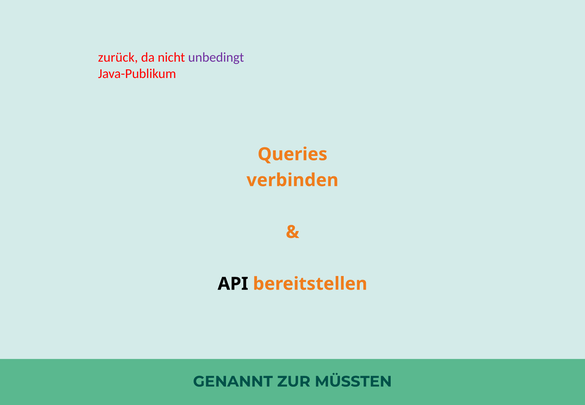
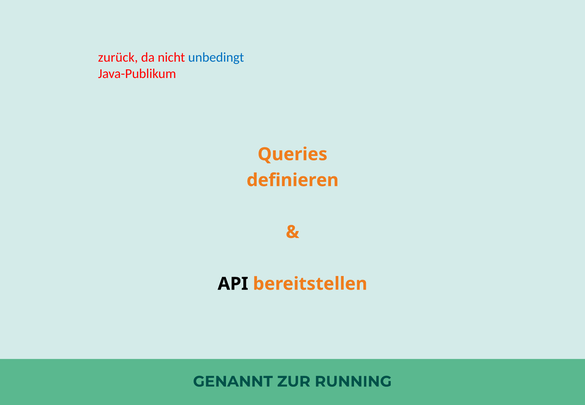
unbedingt colour: purple -> blue
verbinden: verbinden -> definieren
MÜSSTEN: MÜSSTEN -> RUNNING
